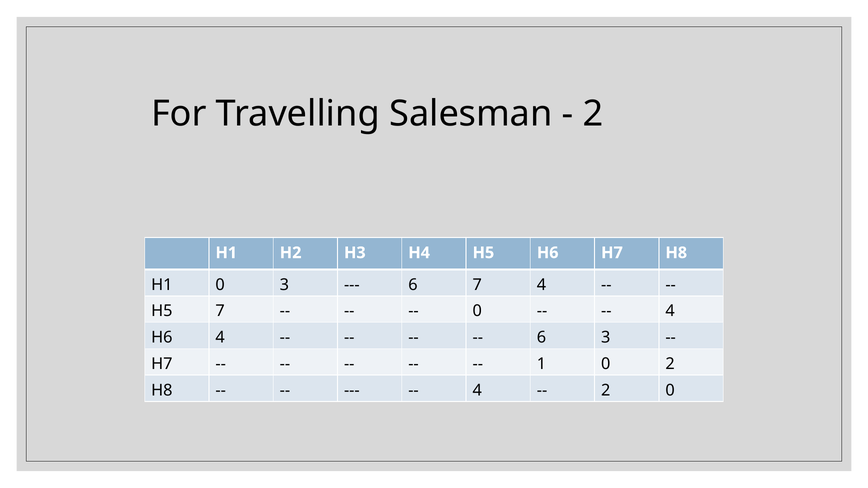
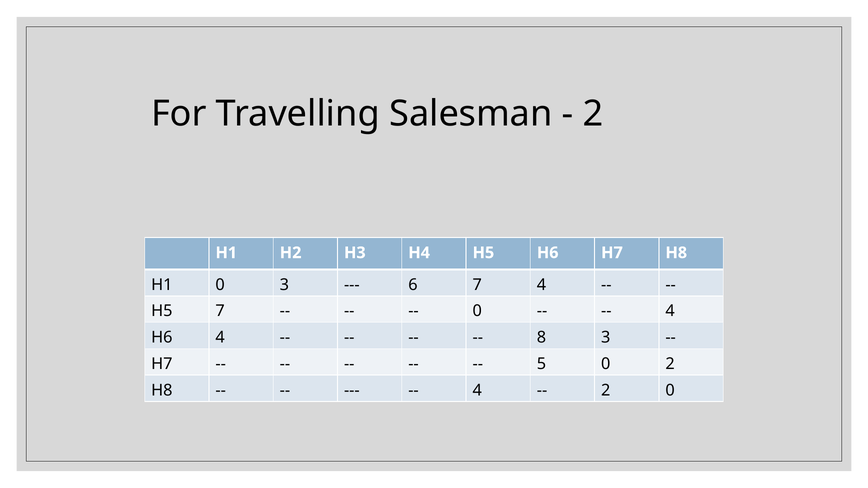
6 at (541, 338): 6 -> 8
1: 1 -> 5
